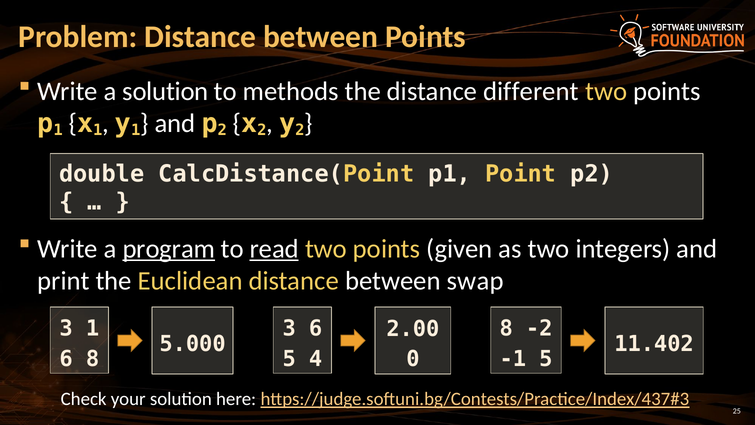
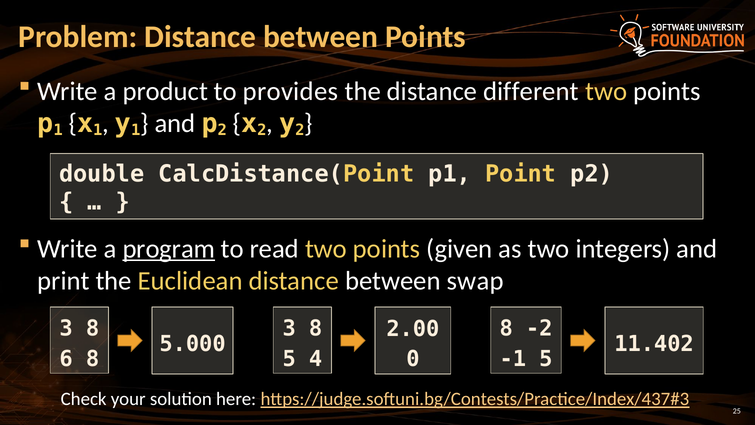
a solution: solution -> product
methods: methods -> provides
read underline: present -> none
1 at (93, 328): 1 -> 8
6 at (316, 328): 6 -> 8
